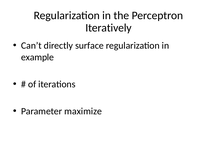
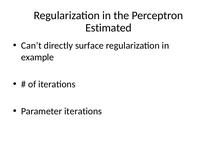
Iteratively: Iteratively -> Estimated
Parameter maximize: maximize -> iterations
